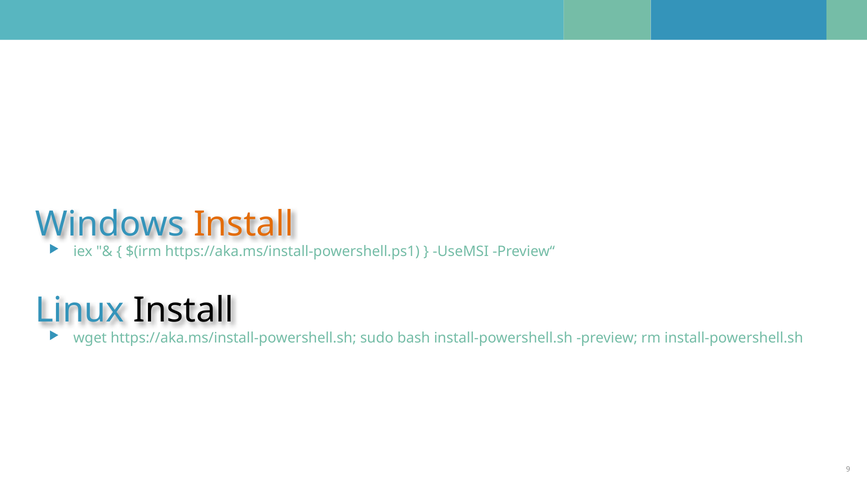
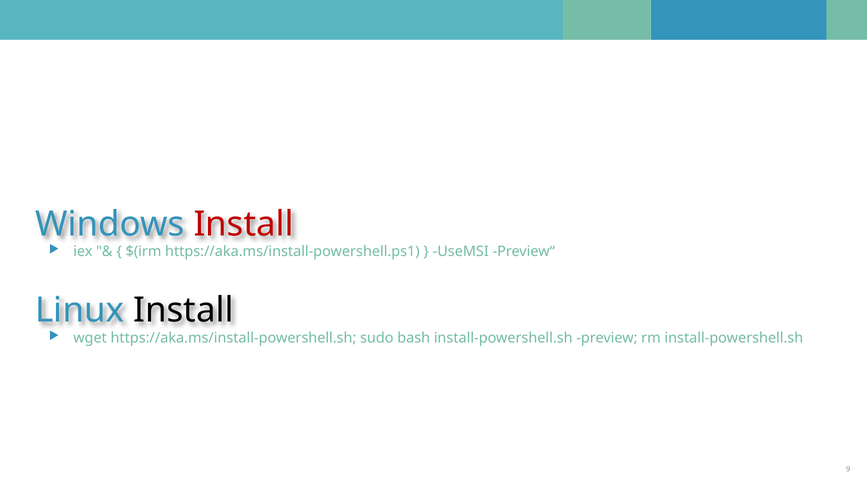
Install at (244, 224) colour: orange -> red
